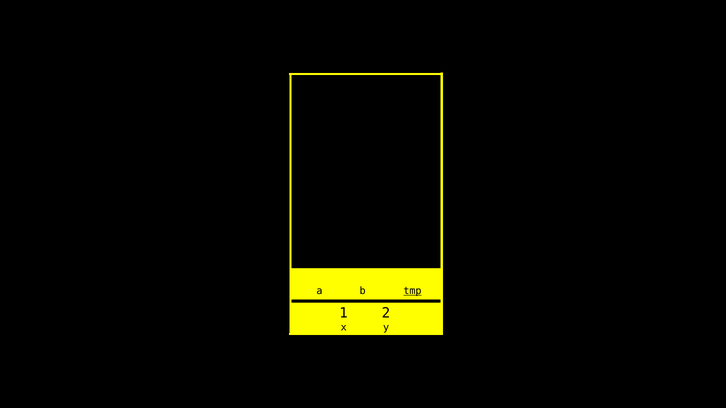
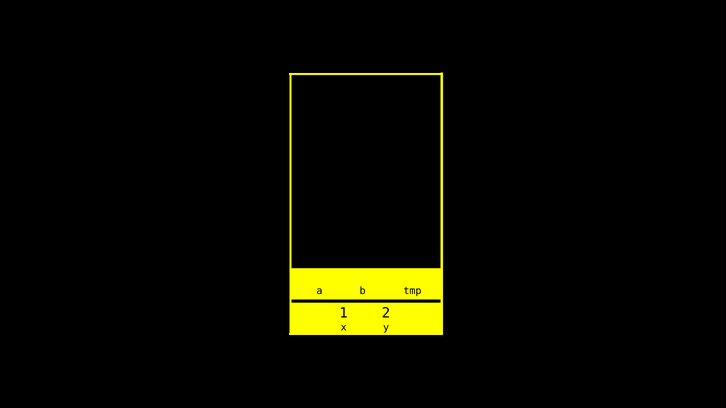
tmp underline: present -> none
